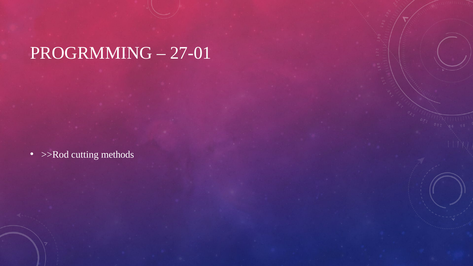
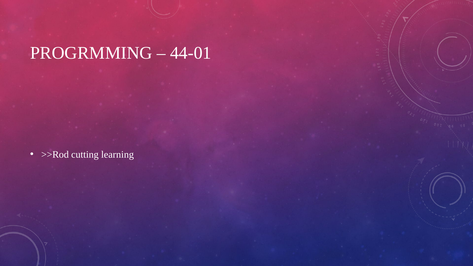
27-01: 27-01 -> 44-01
methods: methods -> learning
